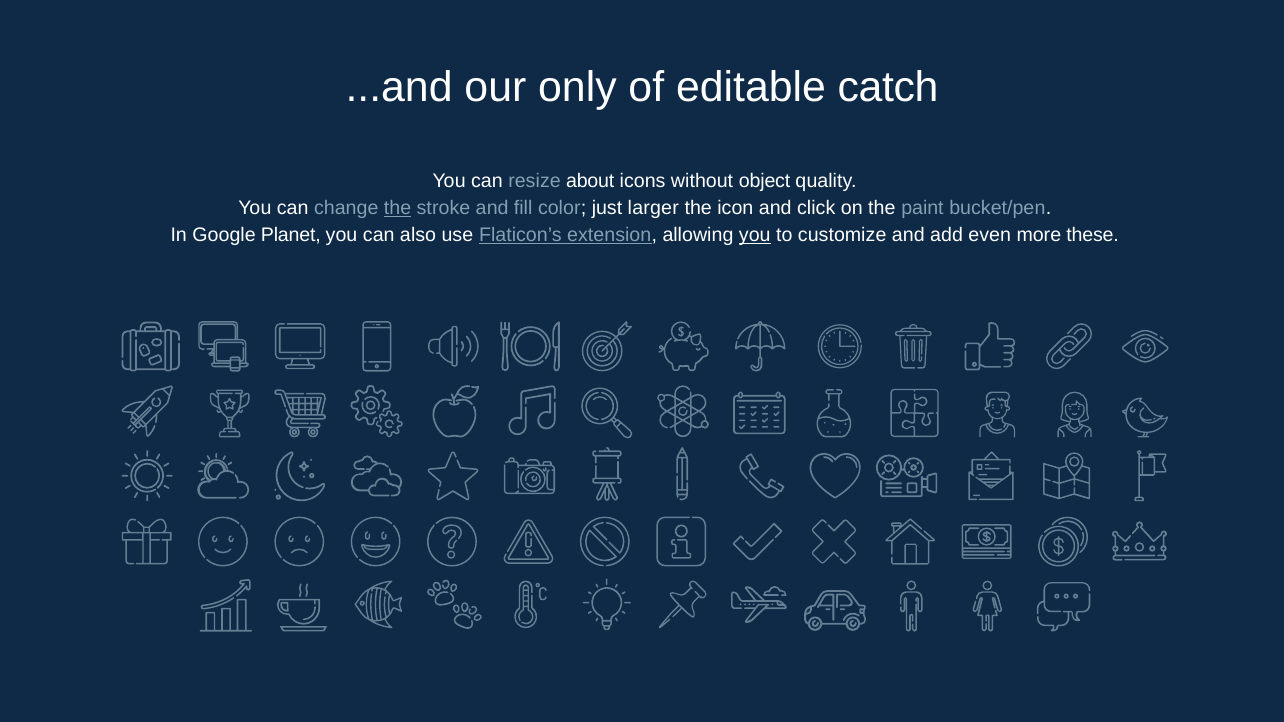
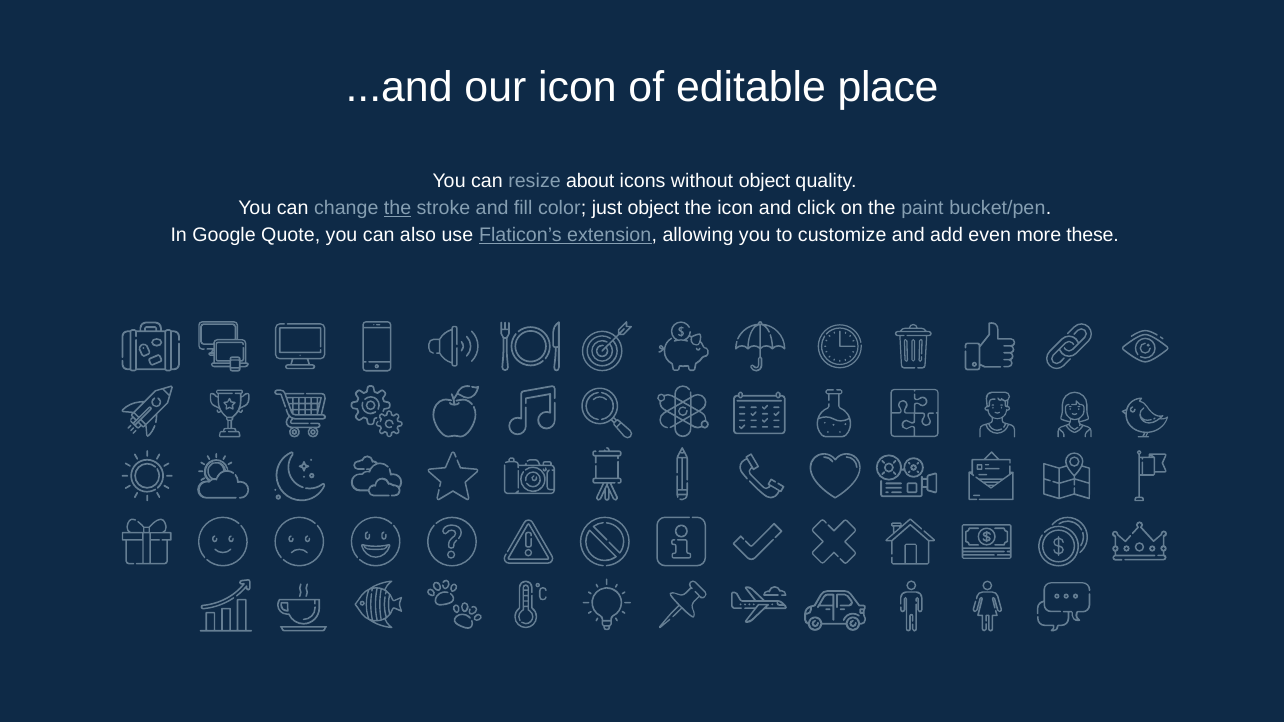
our only: only -> icon
catch: catch -> place
just larger: larger -> object
Planet: Planet -> Quote
you at (755, 235) underline: present -> none
